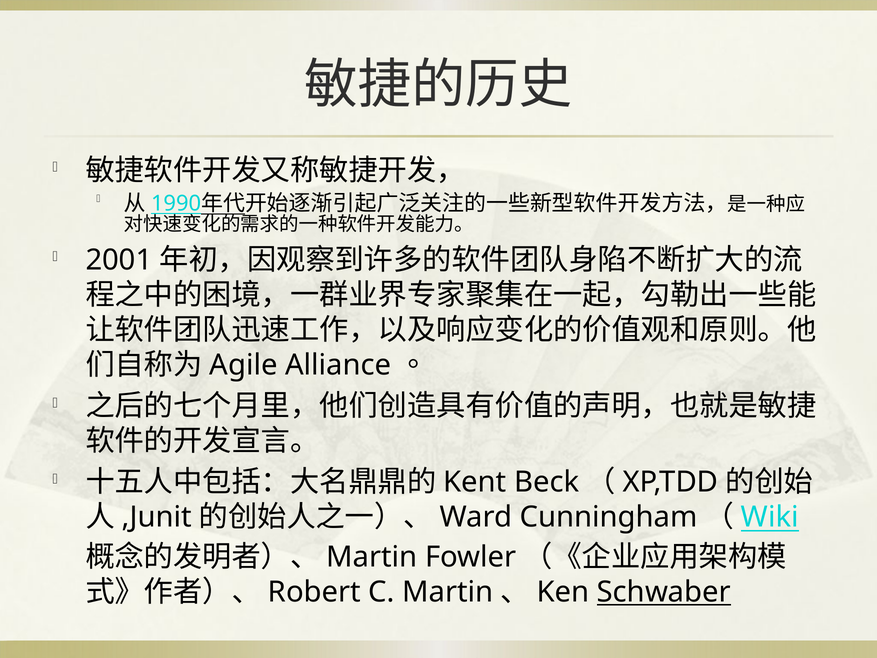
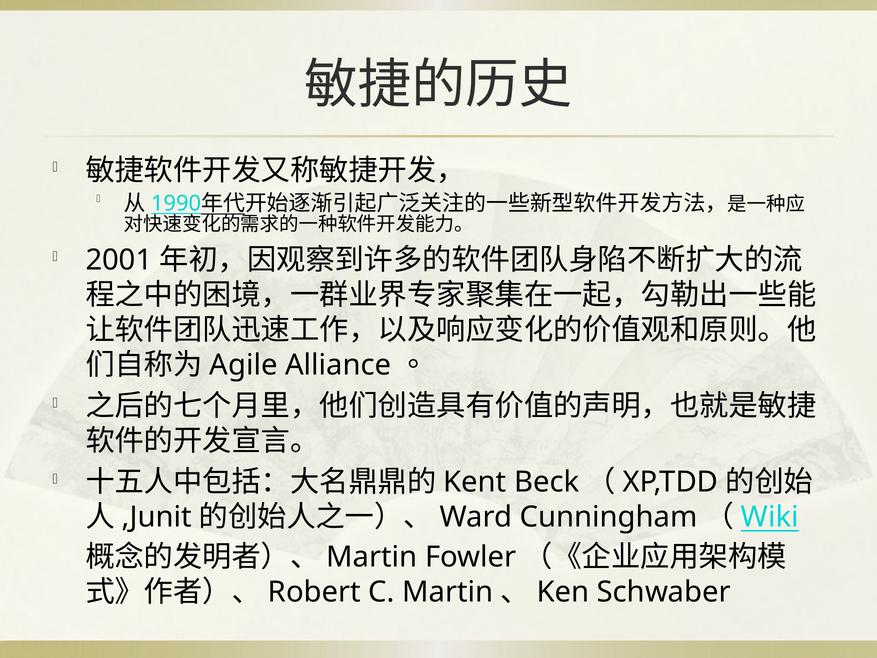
Schwaber underline: present -> none
